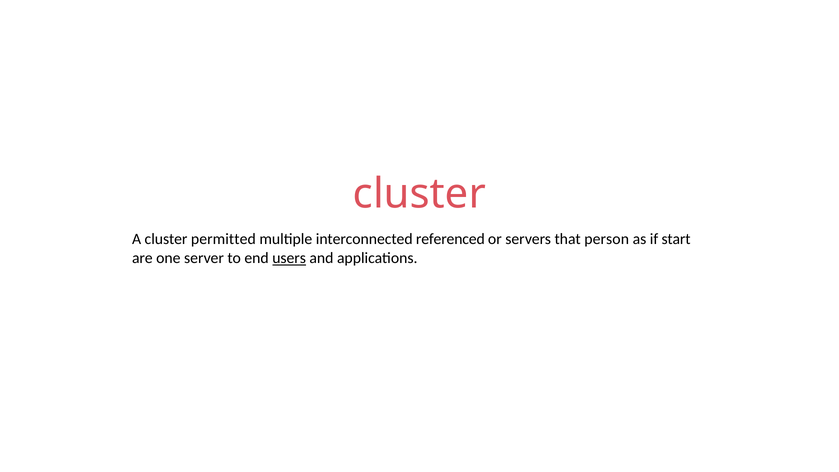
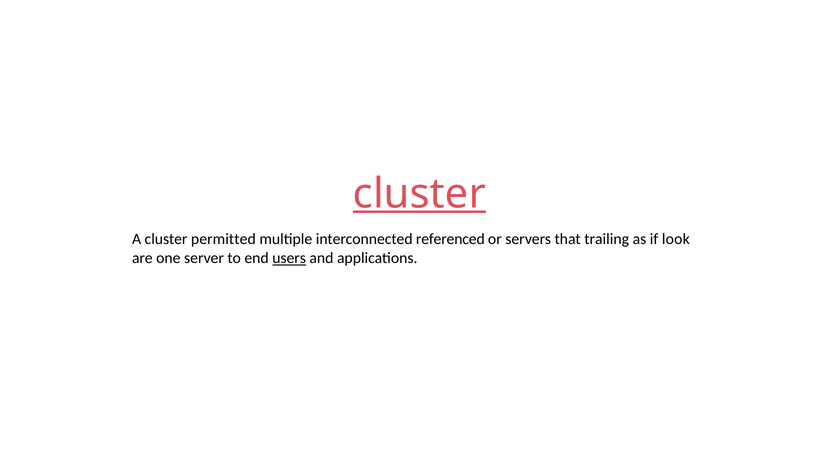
cluster at (419, 194) underline: none -> present
person: person -> trailing
start: start -> look
